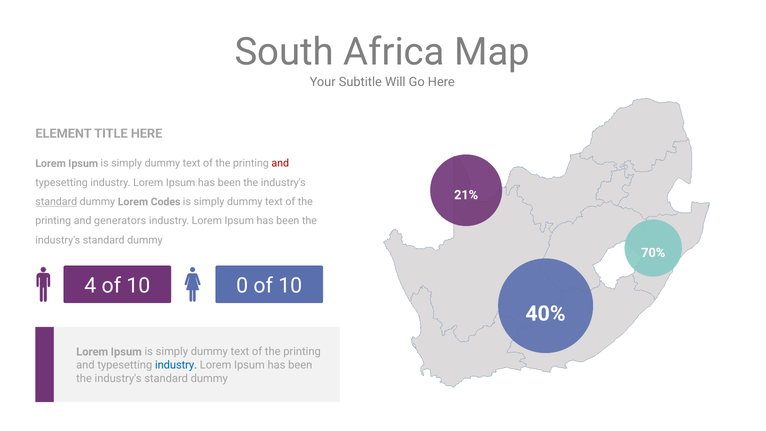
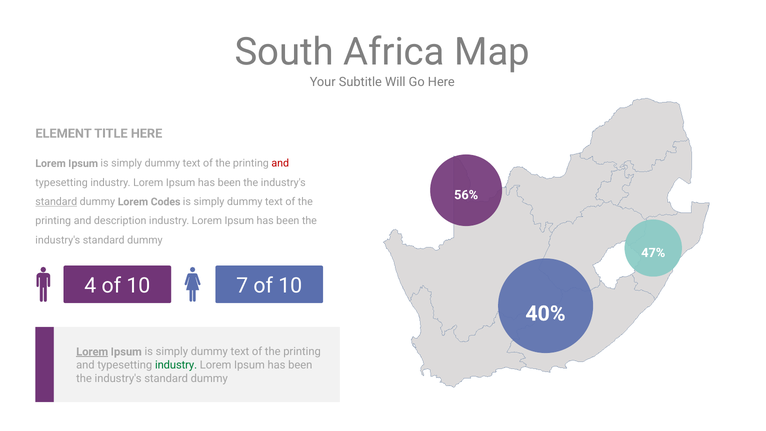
21%: 21% -> 56%
generators: generators -> description
70%: 70% -> 47%
0: 0 -> 7
Lorem at (92, 352) underline: none -> present
industry at (176, 365) colour: blue -> green
